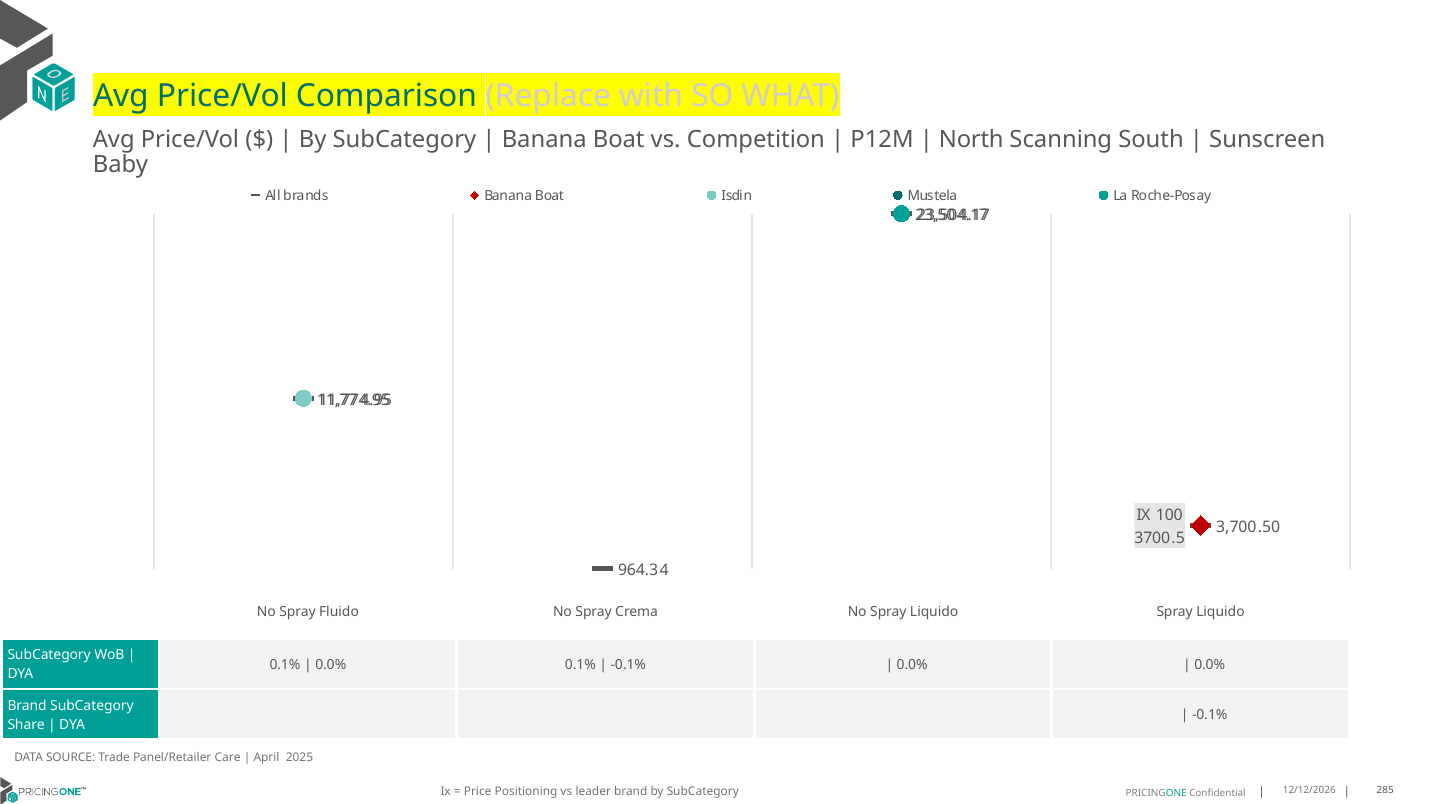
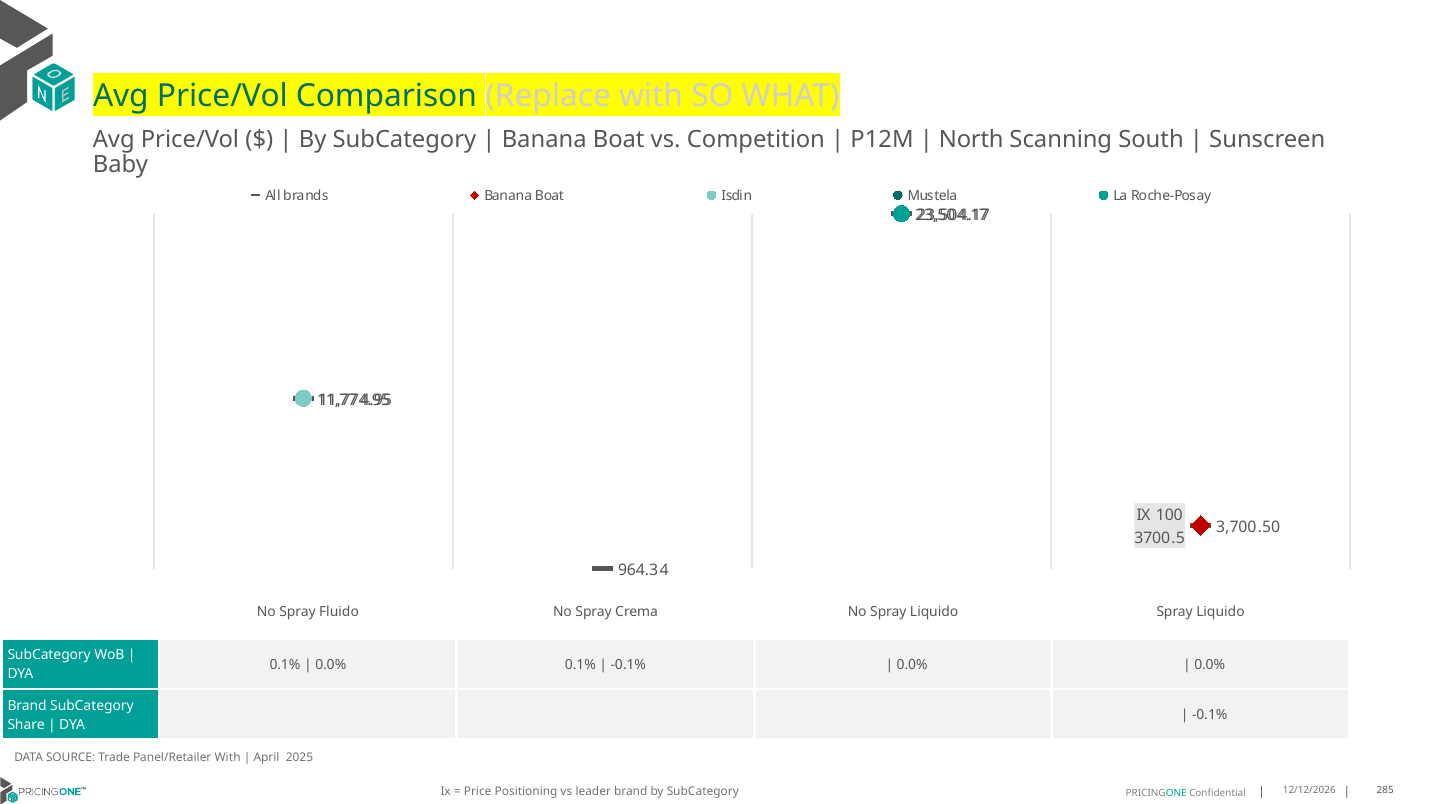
Panel/Retailer Care: Care -> With
